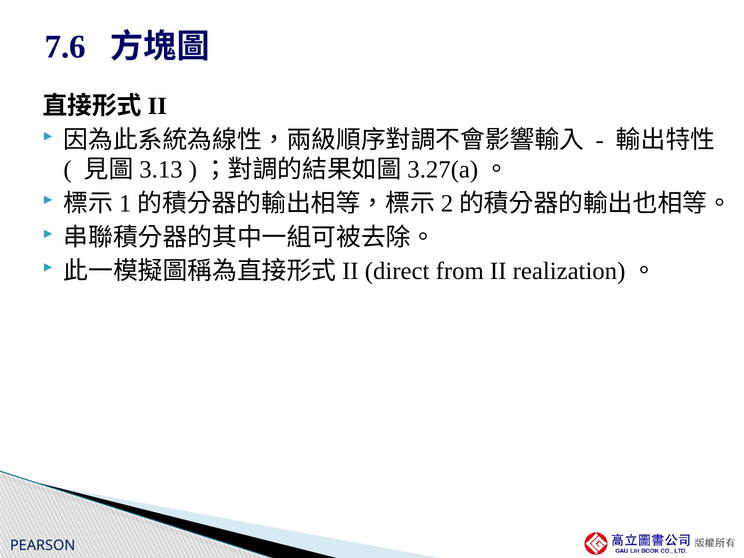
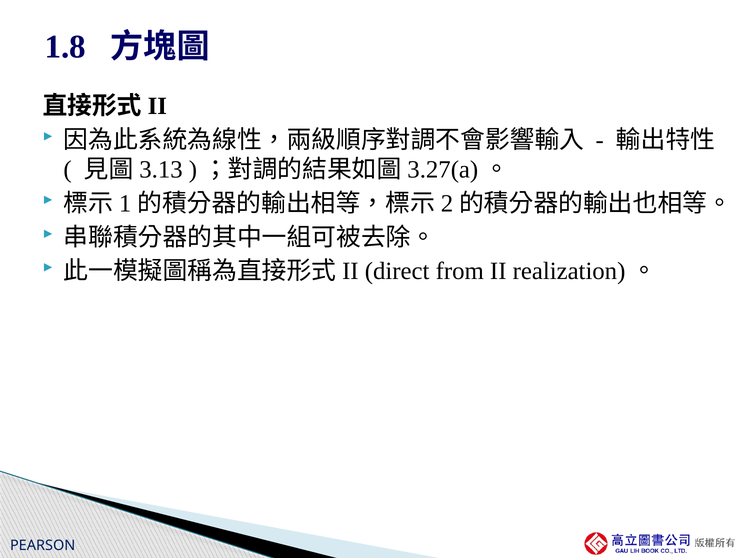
7.6: 7.6 -> 1.8
